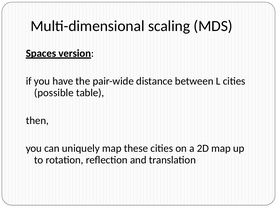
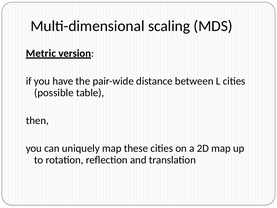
Spaces: Spaces -> Metric
